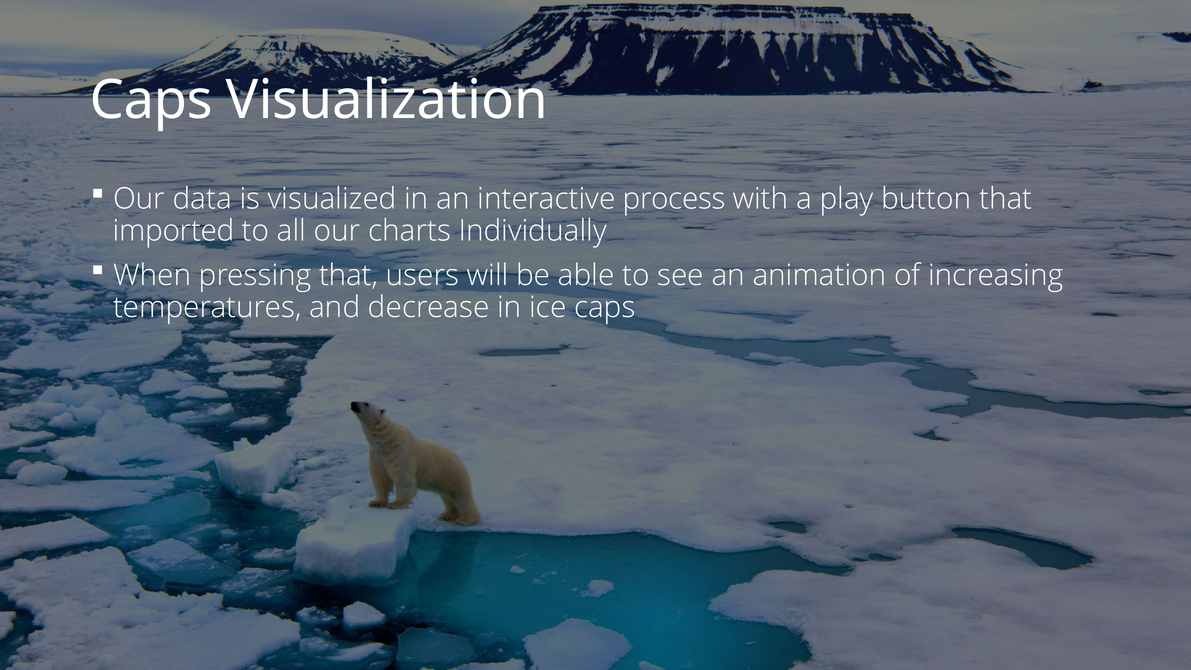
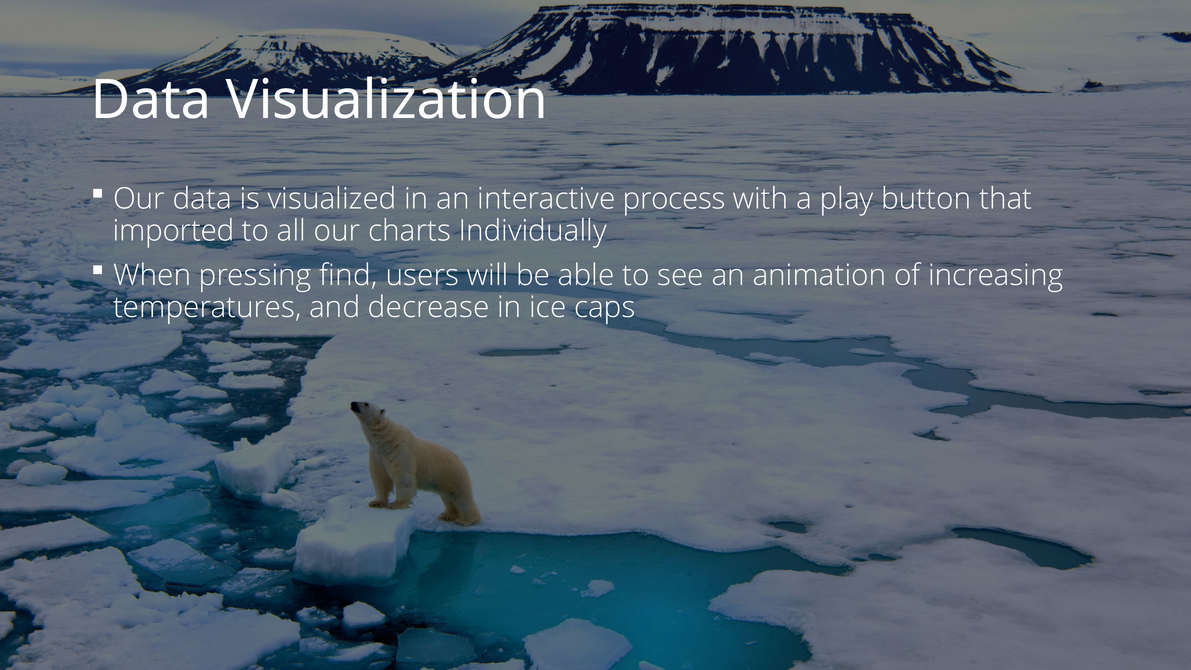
Caps at (151, 100): Caps -> Data
pressing that: that -> find
